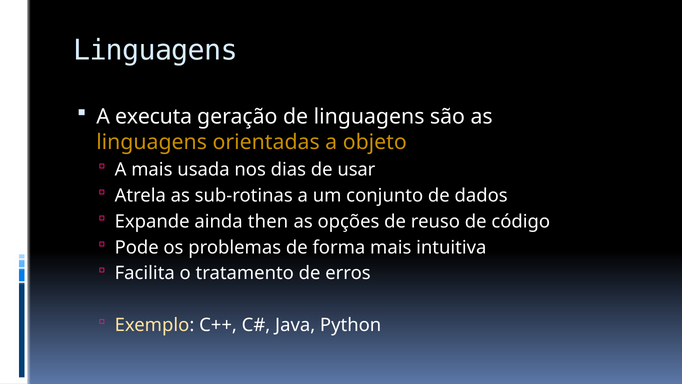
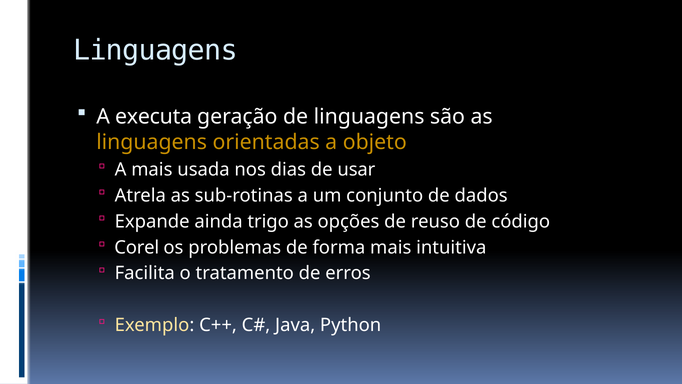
then: then -> trigo
Pode: Pode -> Corel
